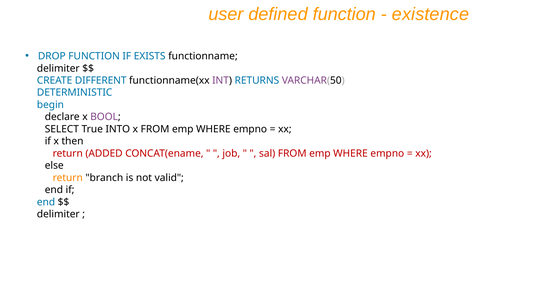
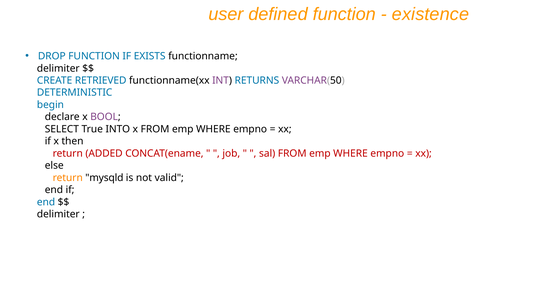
DIFFERENT: DIFFERENT -> RETRIEVED
branch: branch -> mysqld
